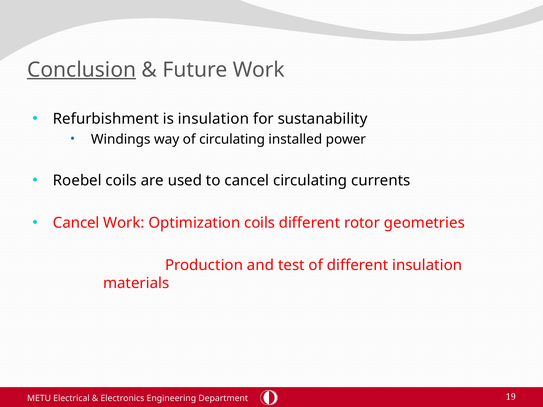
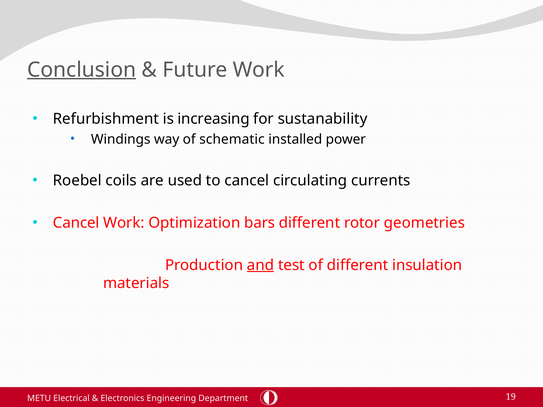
is insulation: insulation -> increasing
of circulating: circulating -> schematic
Optimization coils: coils -> bars
and underline: none -> present
